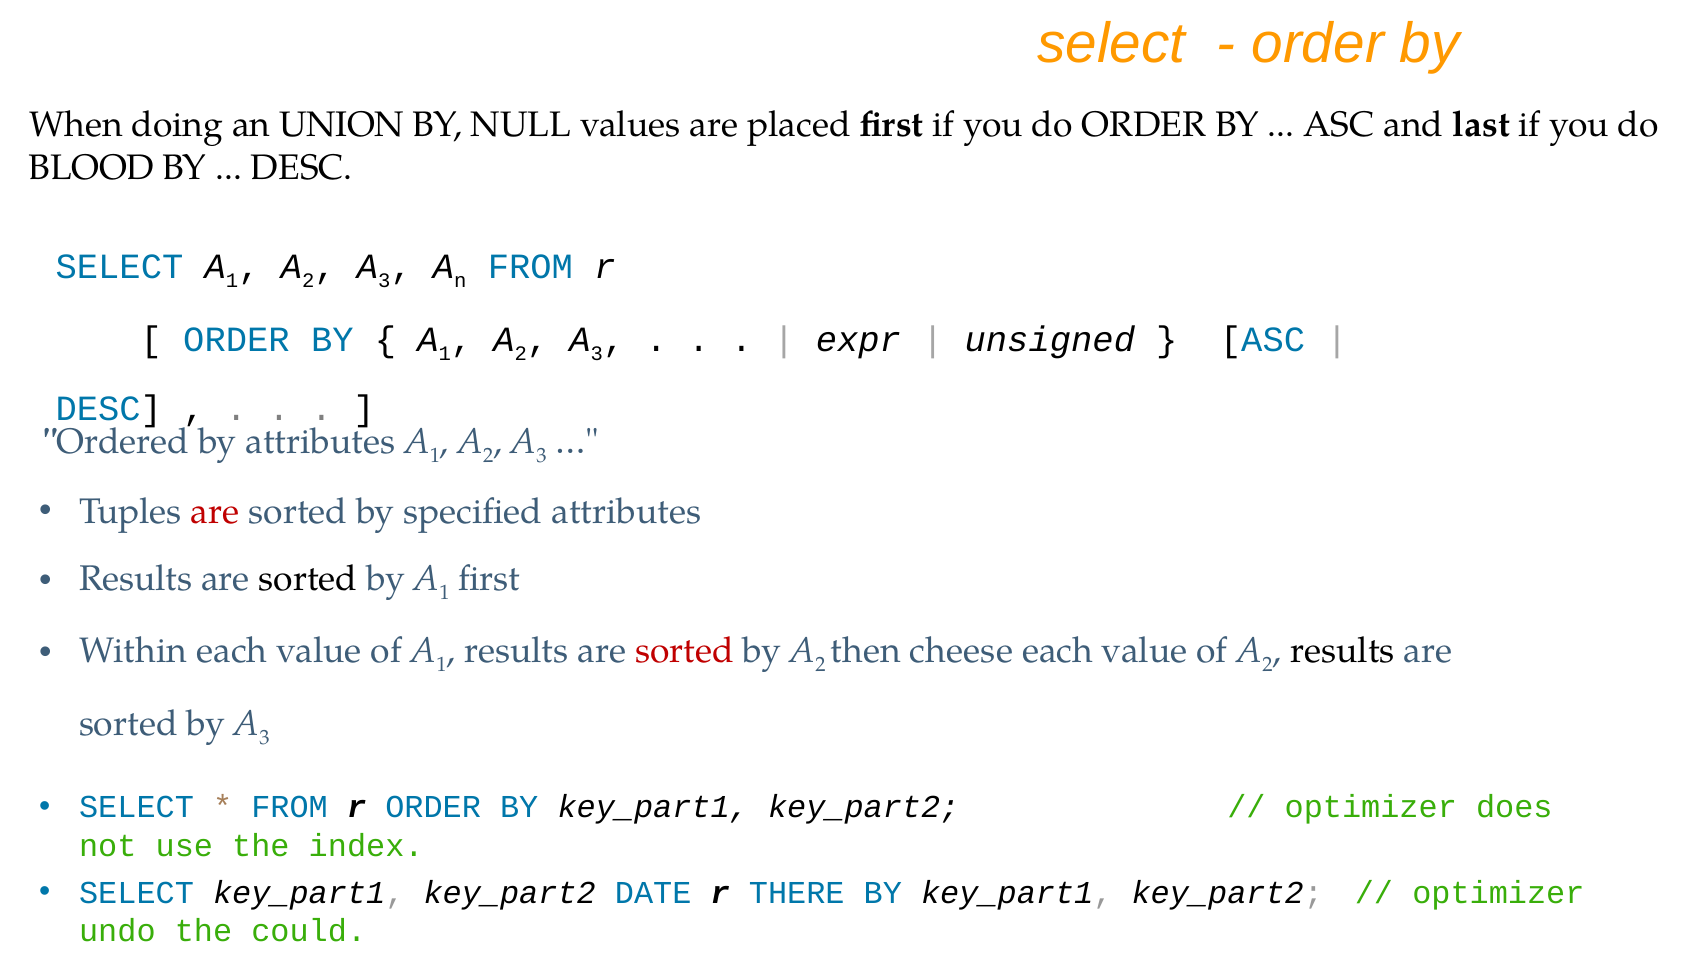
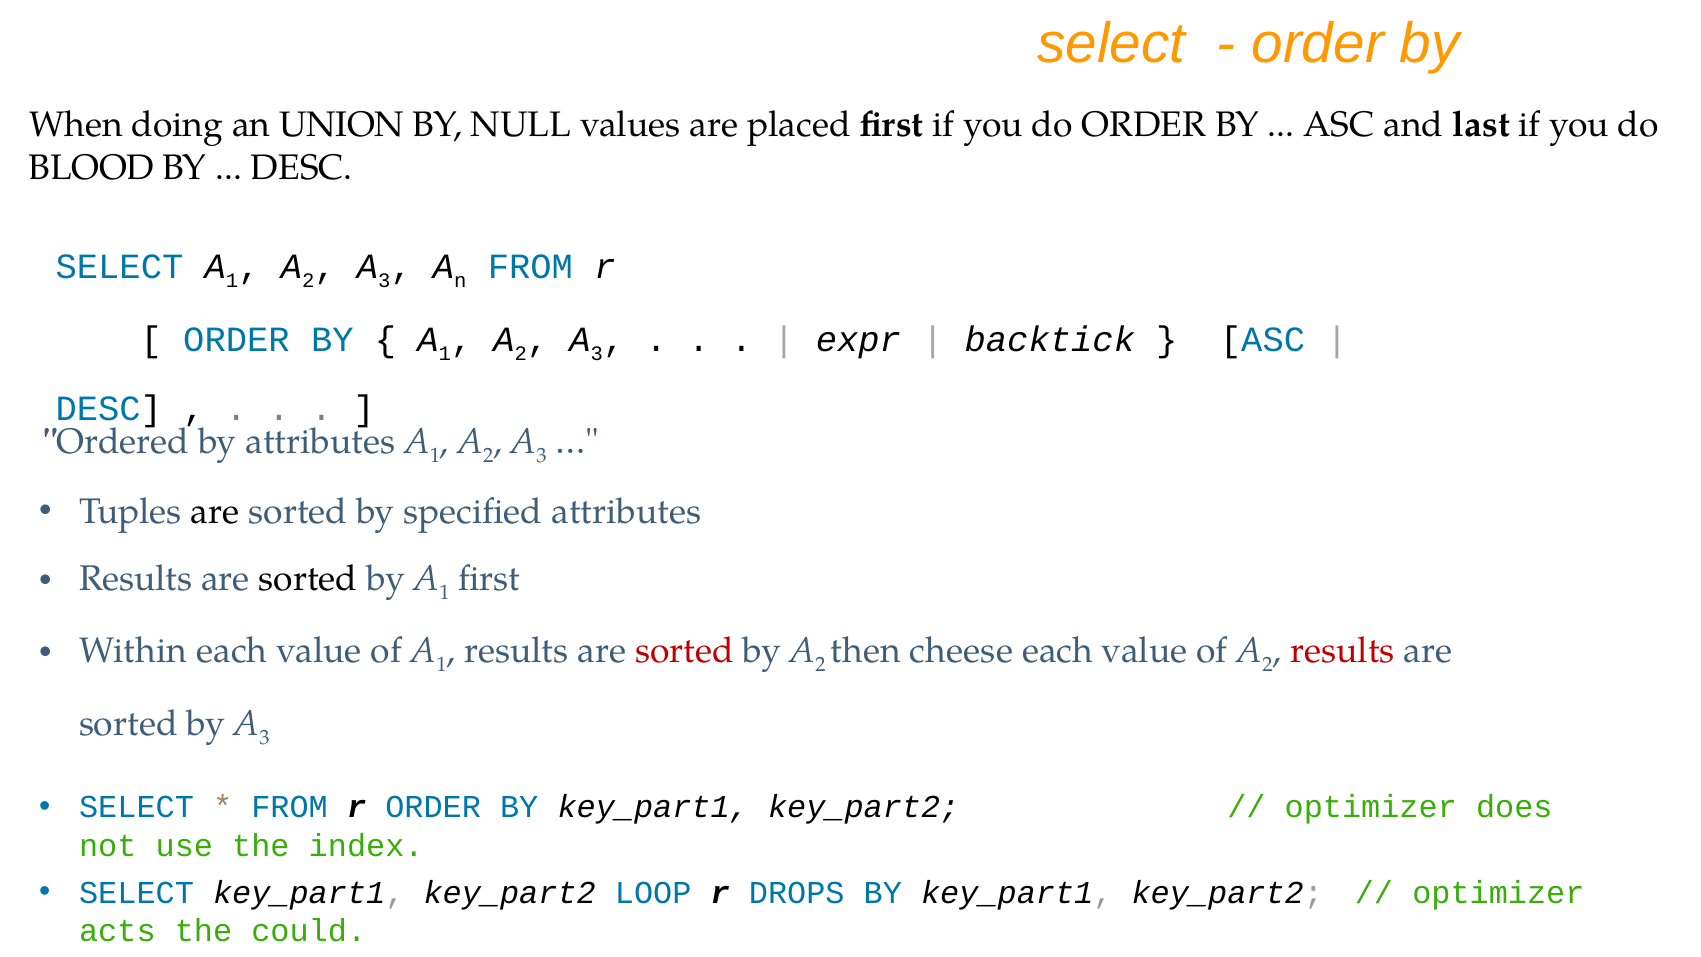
unsigned: unsigned -> backtick
are at (215, 512) colour: red -> black
results at (1342, 651) colour: black -> red
DATE: DATE -> LOOP
THERE: THERE -> DROPS
undo: undo -> acts
